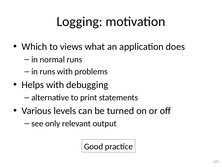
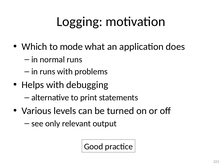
views: views -> mode
